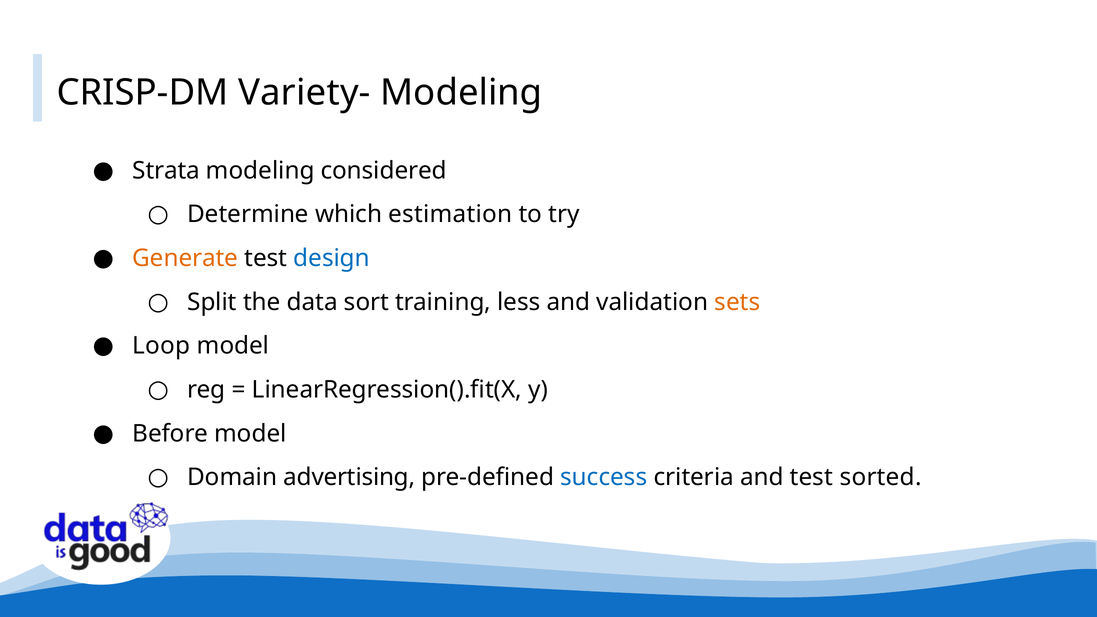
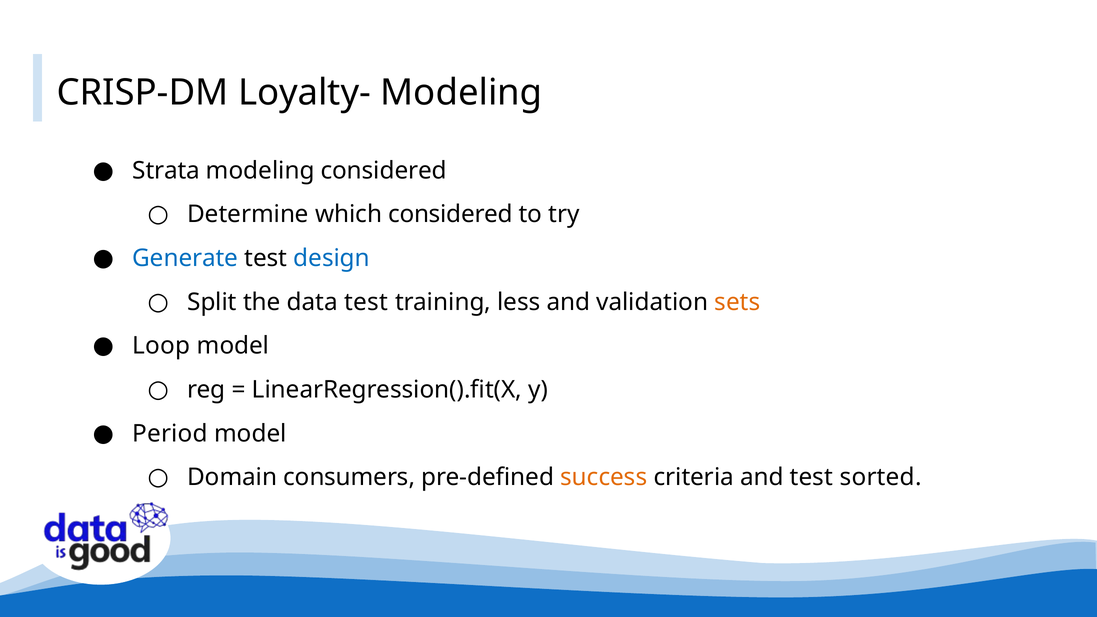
Variety-: Variety- -> Loyalty-
which estimation: estimation -> considered
Generate colour: orange -> blue
data sort: sort -> test
Before: Before -> Period
advertising: advertising -> consumers
success colour: blue -> orange
